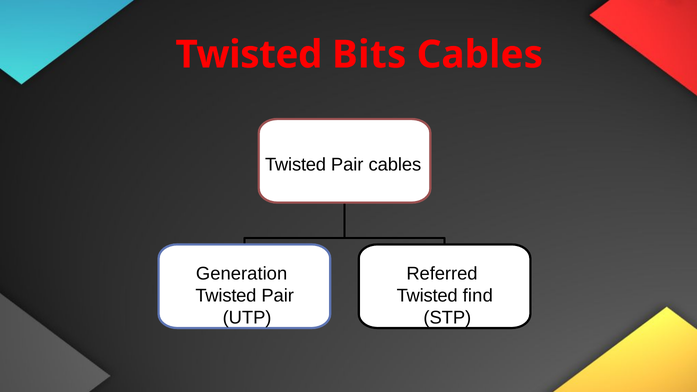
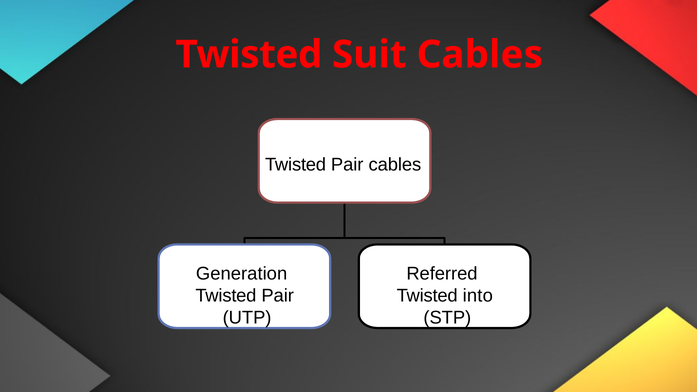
Bits: Bits -> Suit
find: find -> into
